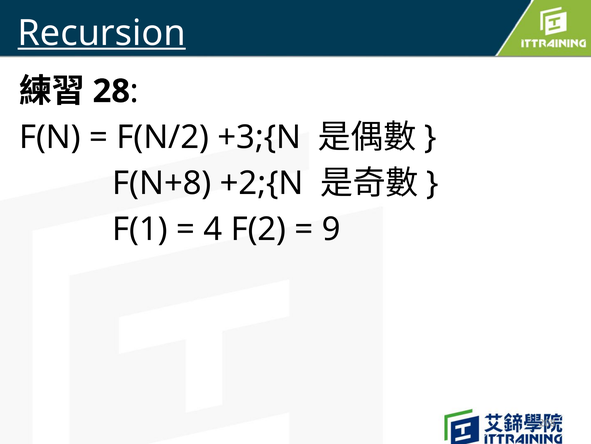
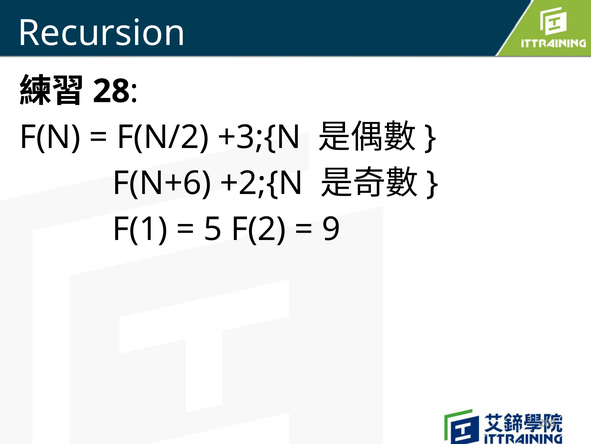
Recursion underline: present -> none
F(N+8: F(N+8 -> F(N+6
4: 4 -> 5
